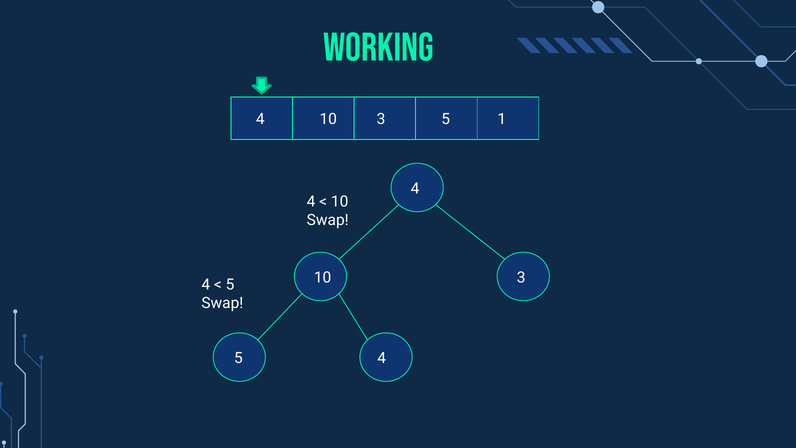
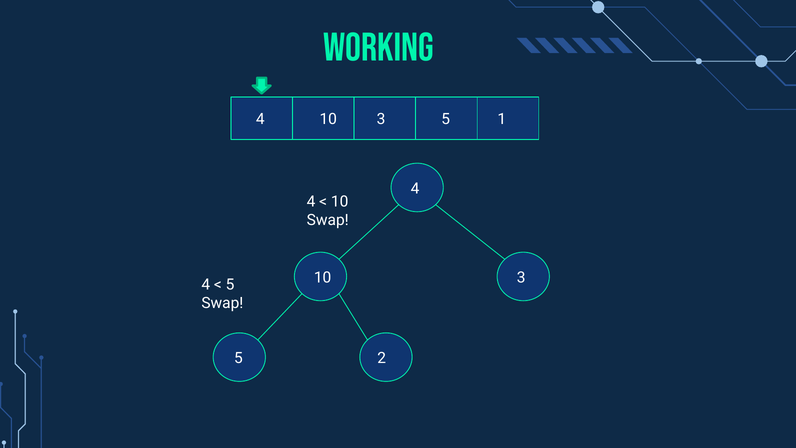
5 4: 4 -> 2
